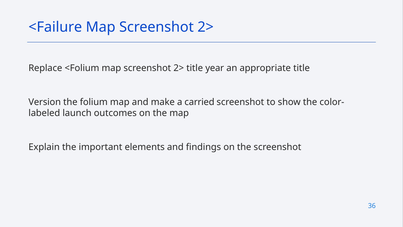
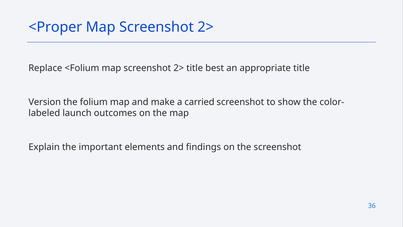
<Failure: <Failure -> <Proper
year: year -> best
